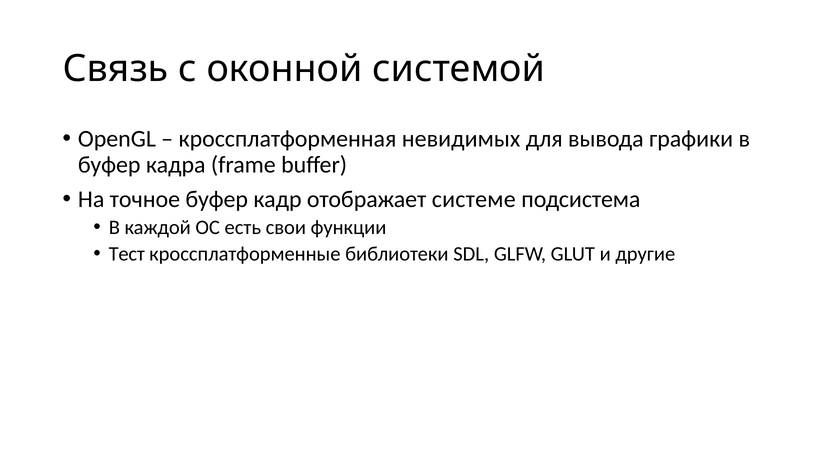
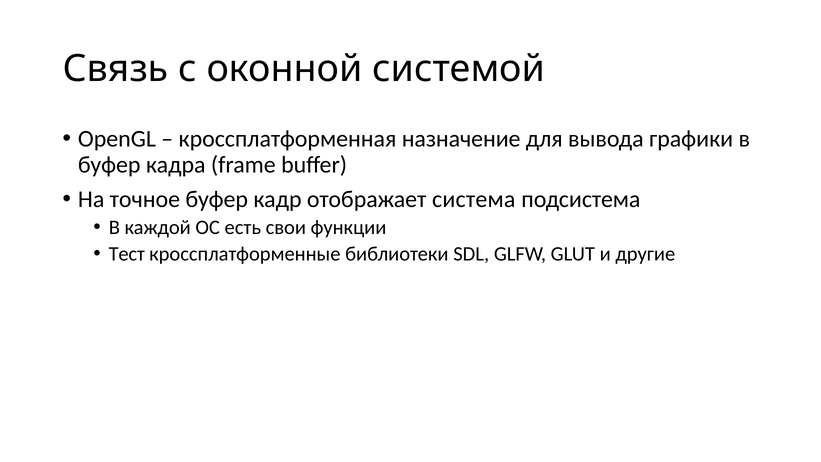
невидимых: невидимых -> назначение
системе: системе -> система
